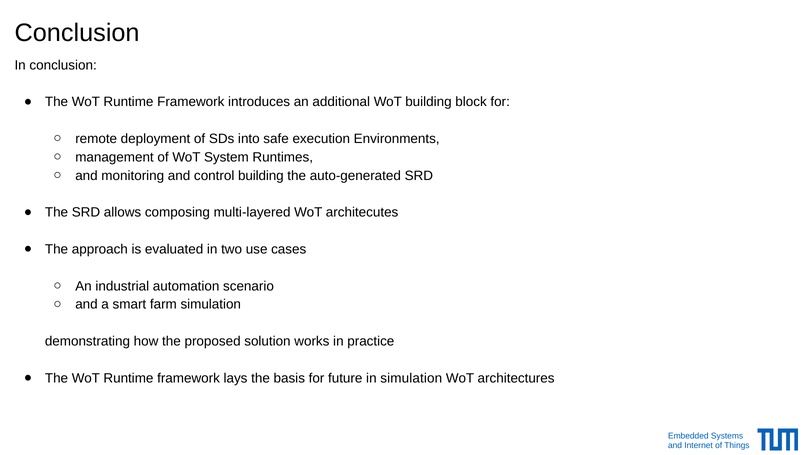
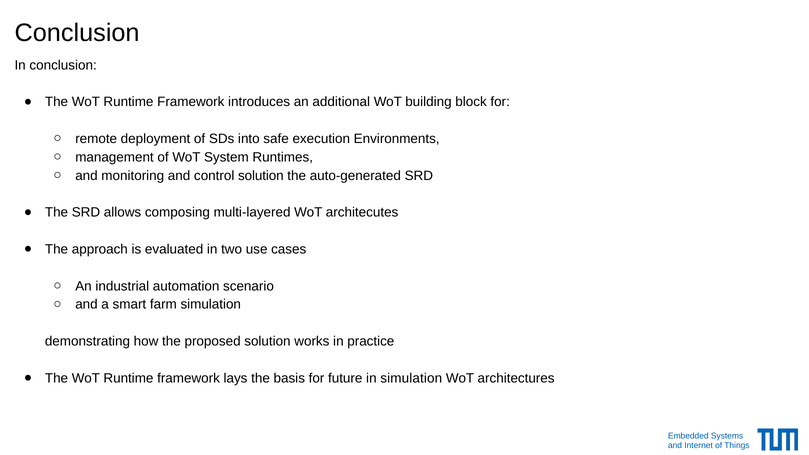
control building: building -> solution
